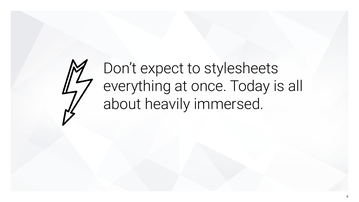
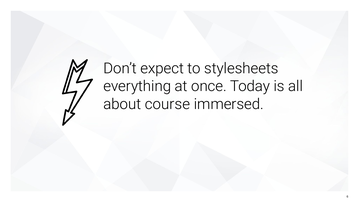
heavily: heavily -> course
